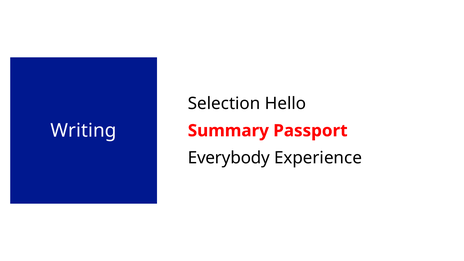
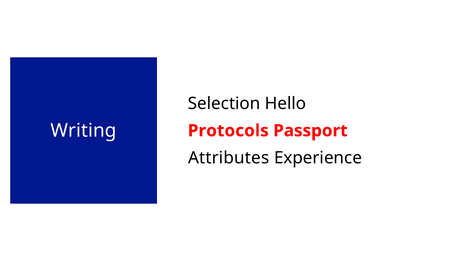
Summary: Summary -> Protocols
Everybody: Everybody -> Attributes
